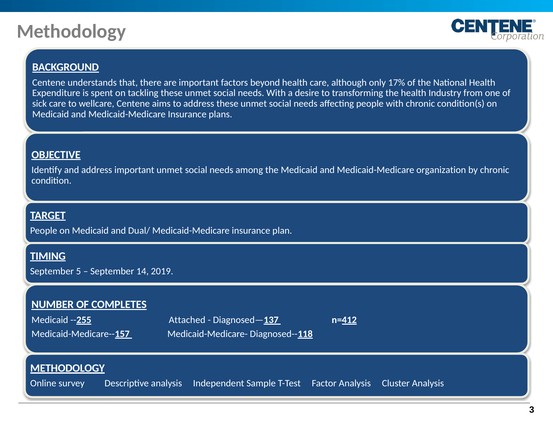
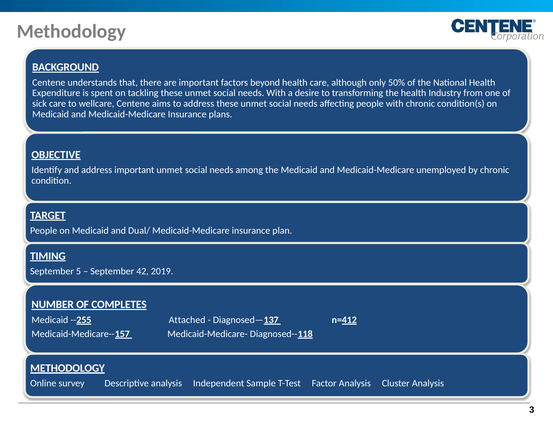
17%: 17% -> 50%
organization: organization -> unemployed
14: 14 -> 42
